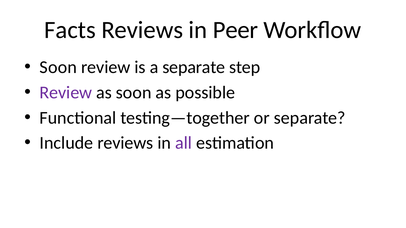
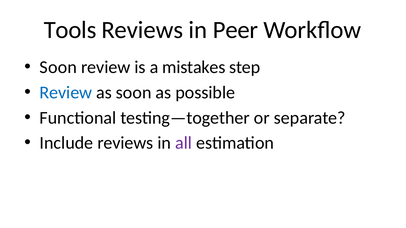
Facts: Facts -> Tools
a separate: separate -> mistakes
Review at (66, 93) colour: purple -> blue
